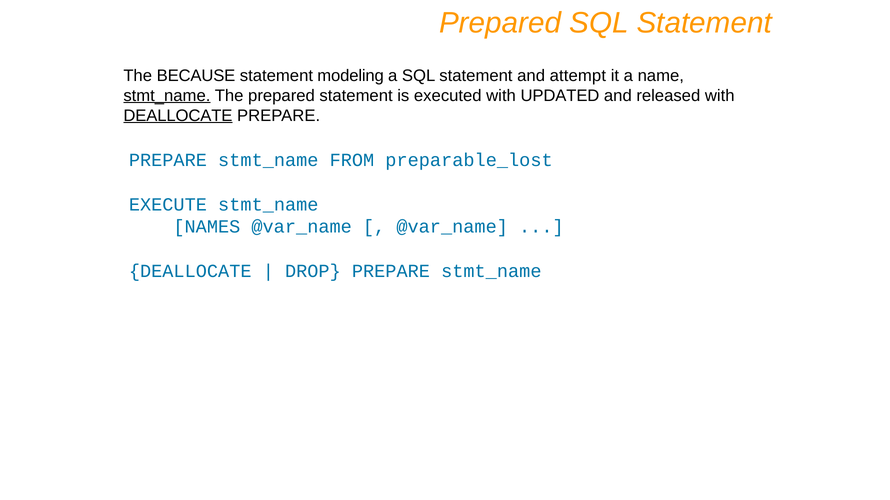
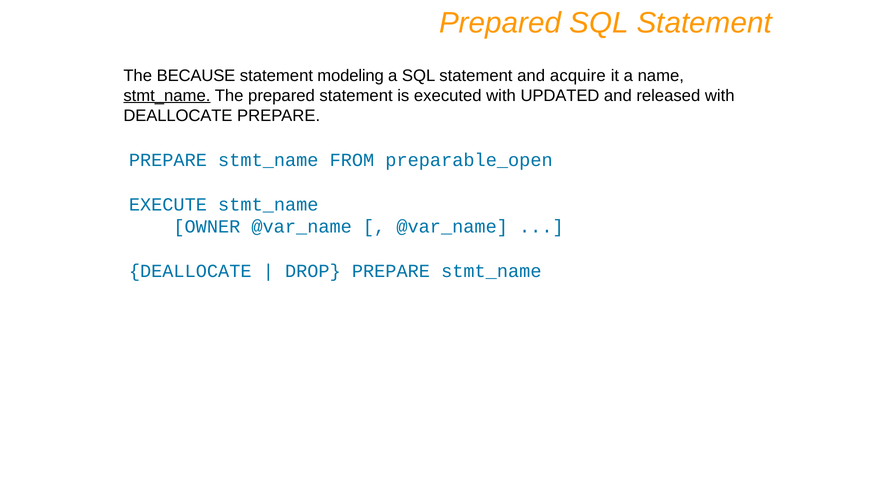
attempt: attempt -> acquire
DEALLOCATE at (178, 116) underline: present -> none
preparable_lost: preparable_lost -> preparable_open
NAMES: NAMES -> OWNER
